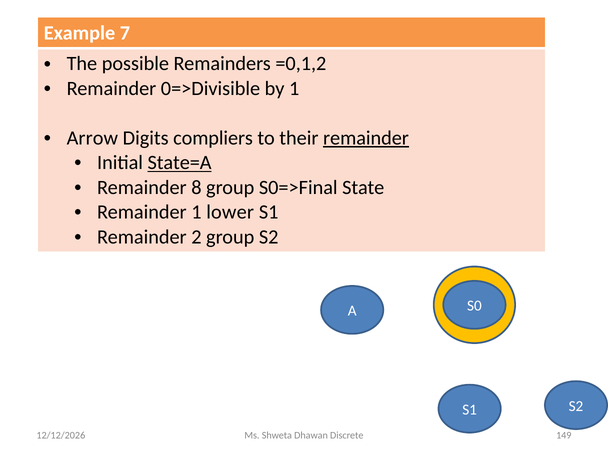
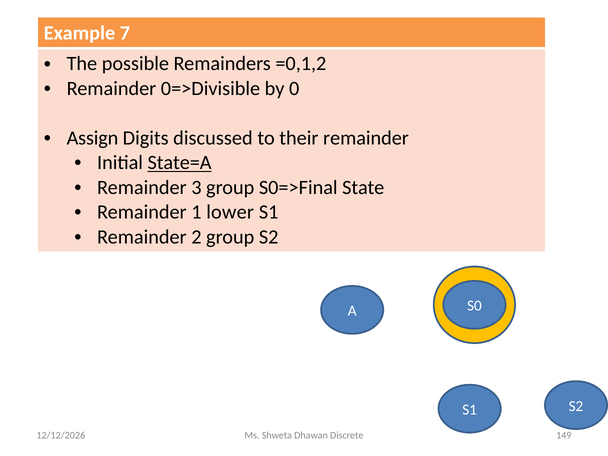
by 1: 1 -> 0
Arrow: Arrow -> Assign
compliers: compliers -> discussed
remainder at (366, 138) underline: present -> none
8: 8 -> 3
